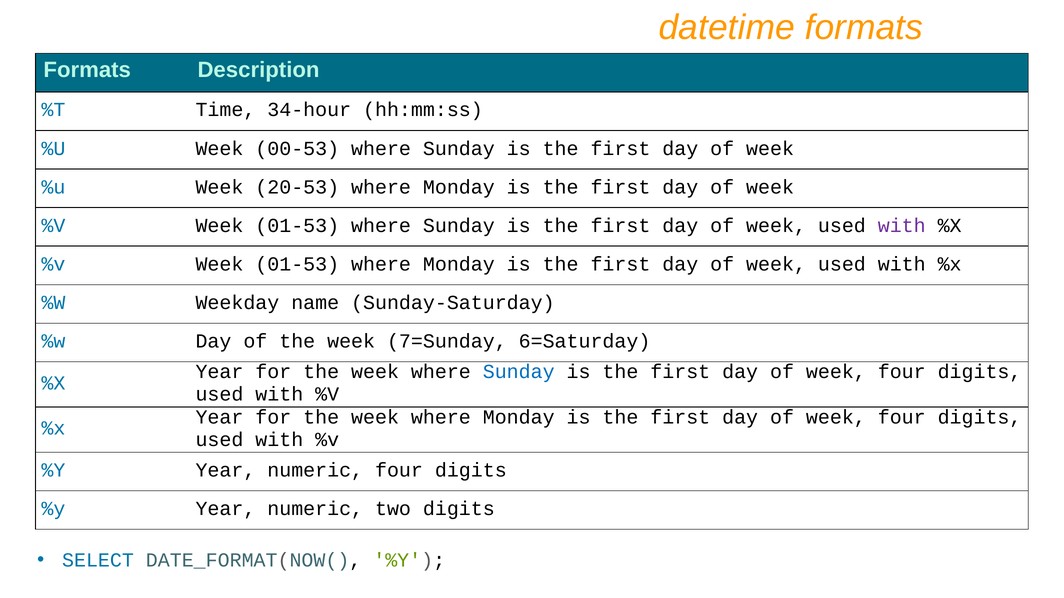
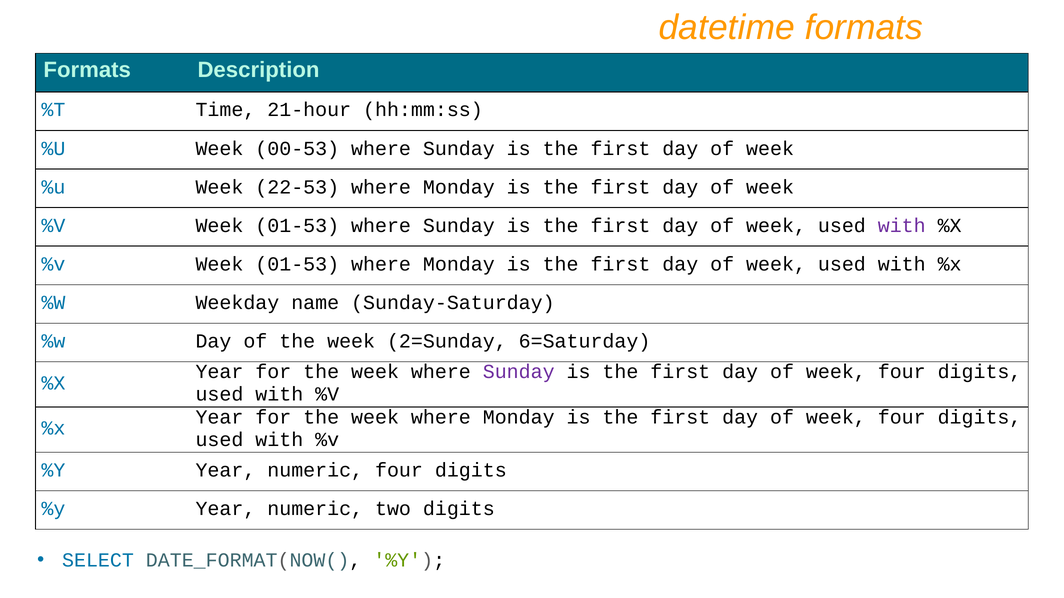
34-hour: 34-hour -> 21-hour
20-53: 20-53 -> 22-53
7=Sunday: 7=Sunday -> 2=Sunday
Sunday at (519, 372) colour: blue -> purple
